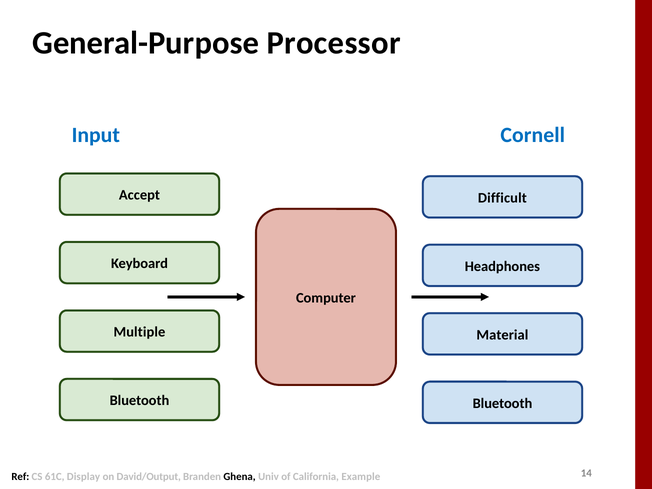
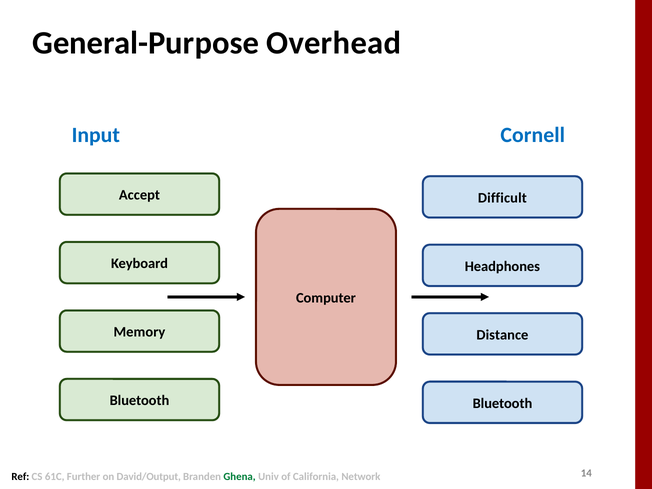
Processor: Processor -> Overhead
Multiple: Multiple -> Memory
Material: Material -> Distance
Display: Display -> Further
Ghena colour: black -> green
Example: Example -> Network
